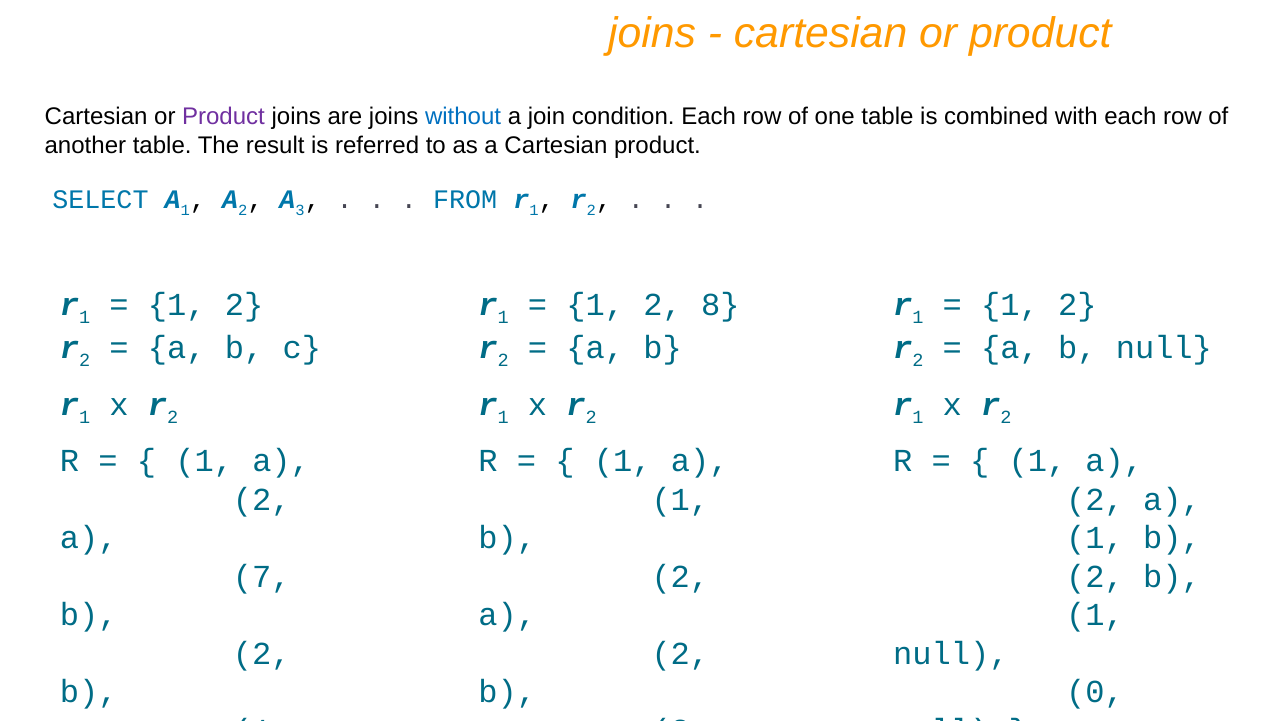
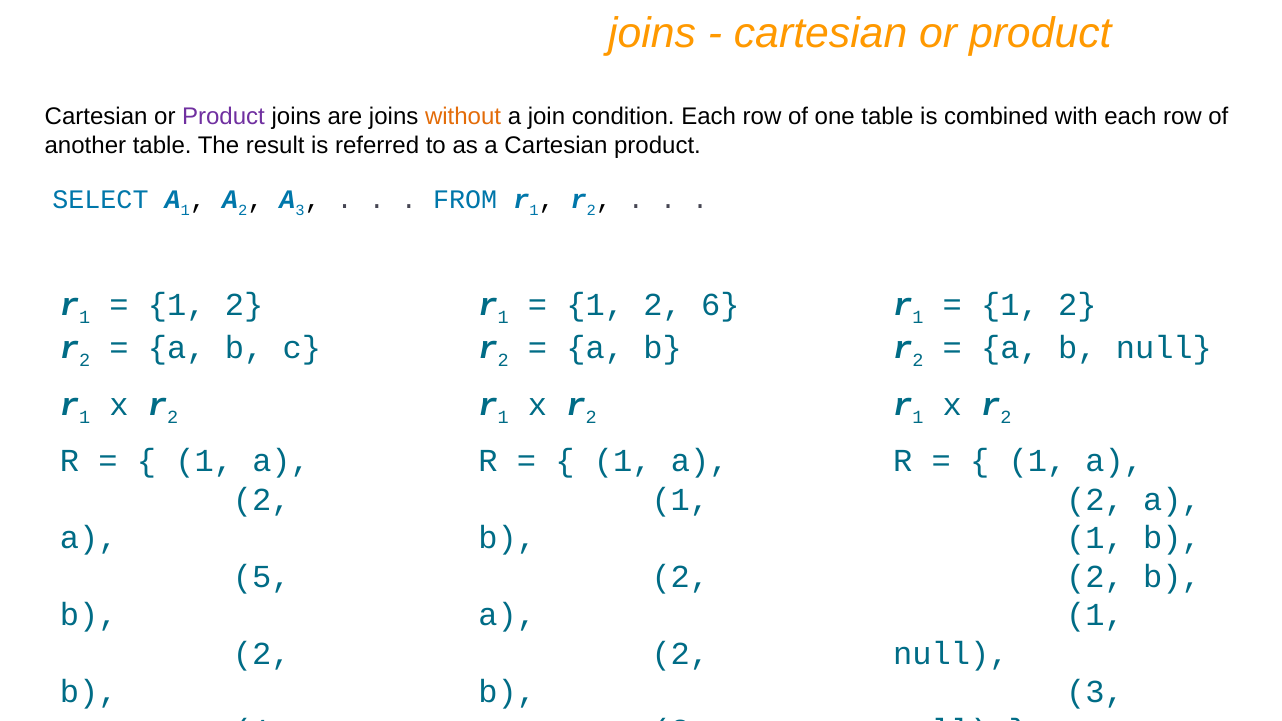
without colour: blue -> orange
8: 8 -> 6
7: 7 -> 5
0 at (1095, 692): 0 -> 3
